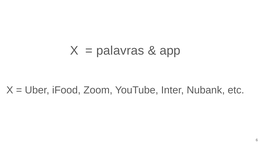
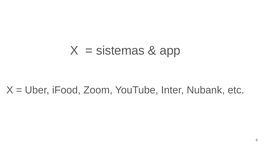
palavras: palavras -> sistemas
